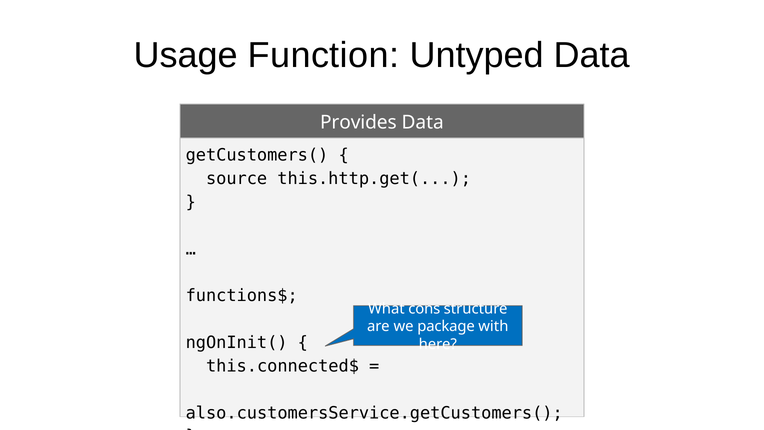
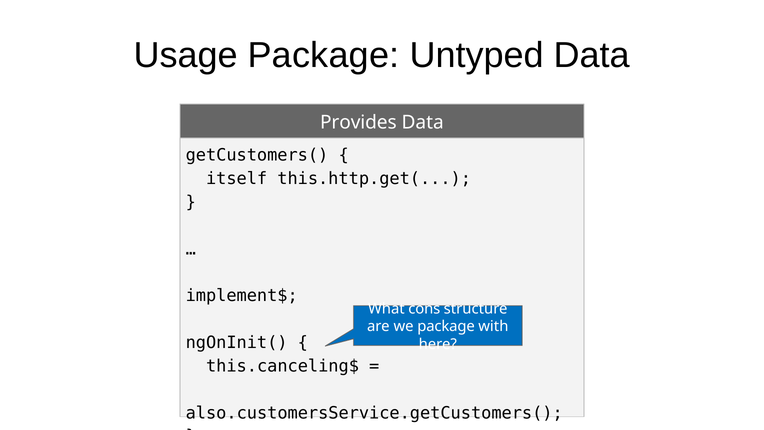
Usage Function: Function -> Package
source: source -> itself
functions$: functions$ -> implement$
this.connected$: this.connected$ -> this.canceling$
